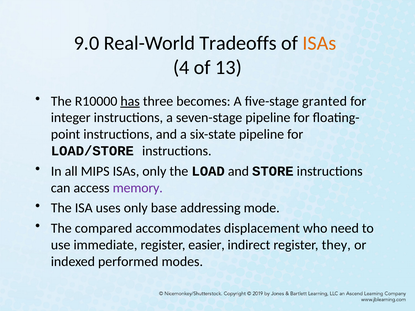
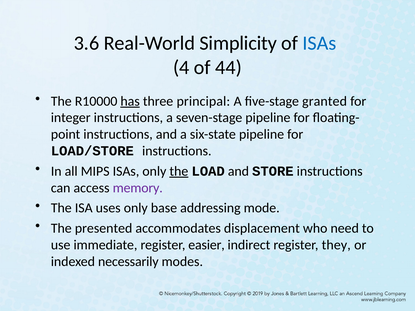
9.0: 9.0 -> 3.6
Tradeoffs: Tradeoffs -> Simplicity
ISAs at (319, 43) colour: orange -> blue
13: 13 -> 44
becomes: becomes -> principal
the at (179, 171) underline: none -> present
compared: compared -> presented
performed: performed -> necessarily
